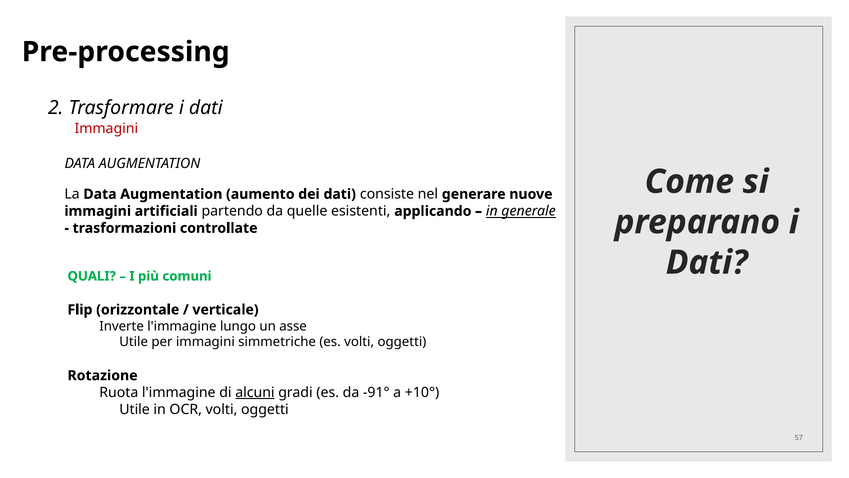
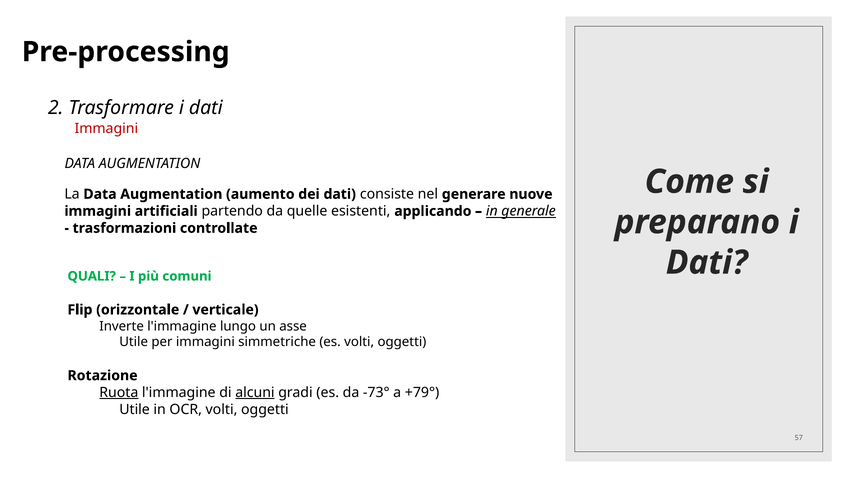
Ruota underline: none -> present
-91°: -91° -> -73°
+10°: +10° -> +79°
